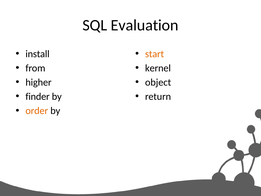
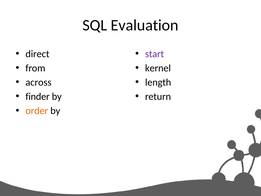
install: install -> direct
start colour: orange -> purple
higher: higher -> across
object: object -> length
